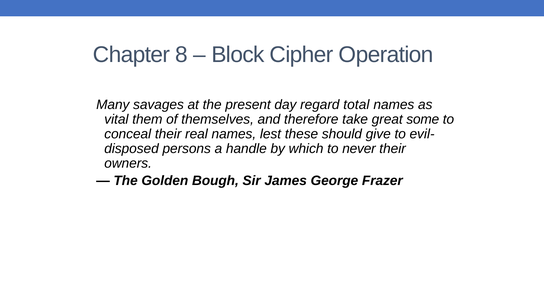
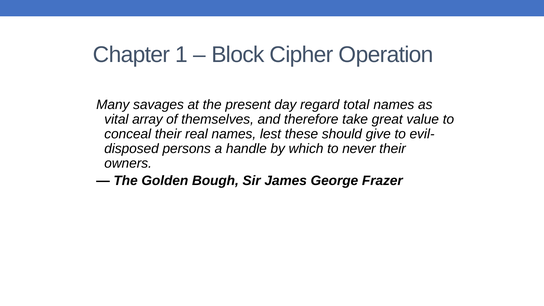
8: 8 -> 1
them: them -> array
some: some -> value
